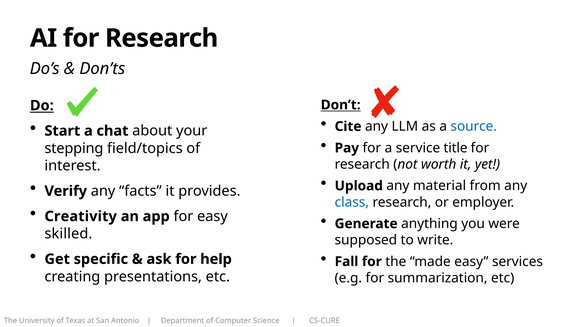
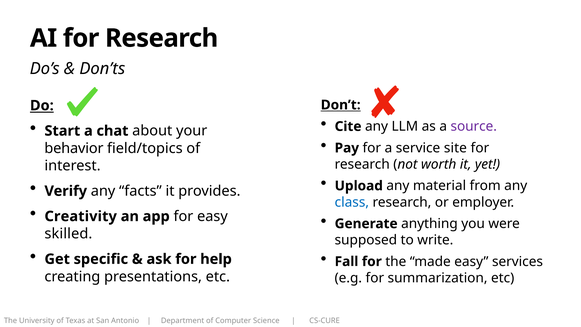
source colour: blue -> purple
title: title -> site
stepping: stepping -> behavior
